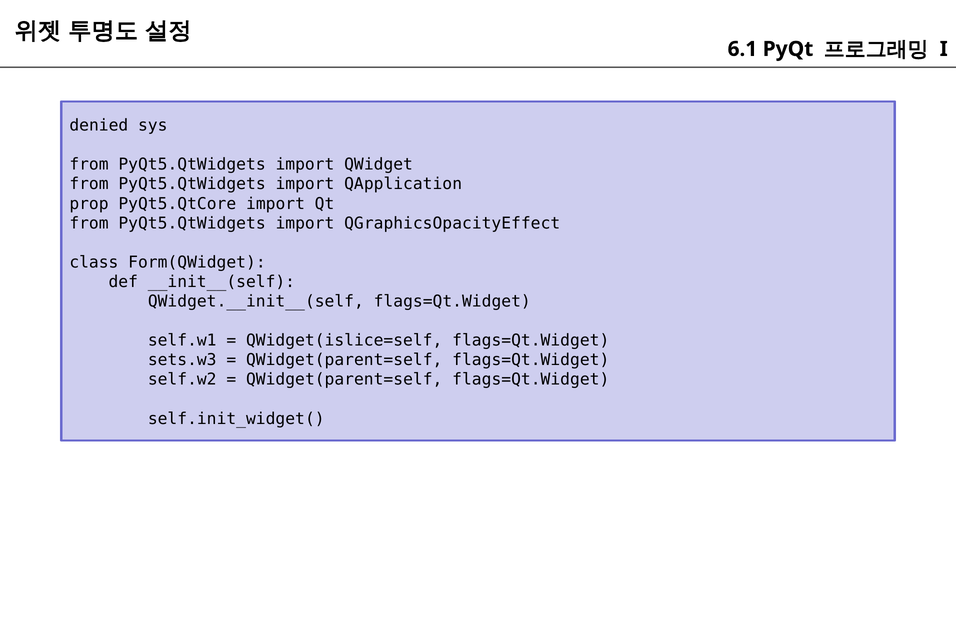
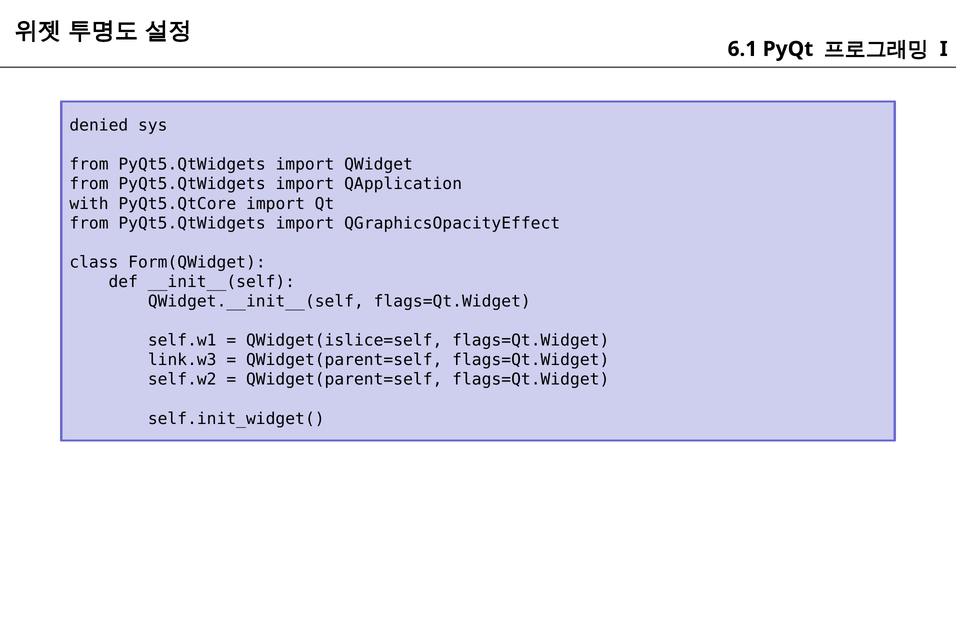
prop: prop -> with
sets.w3: sets.w3 -> link.w3
